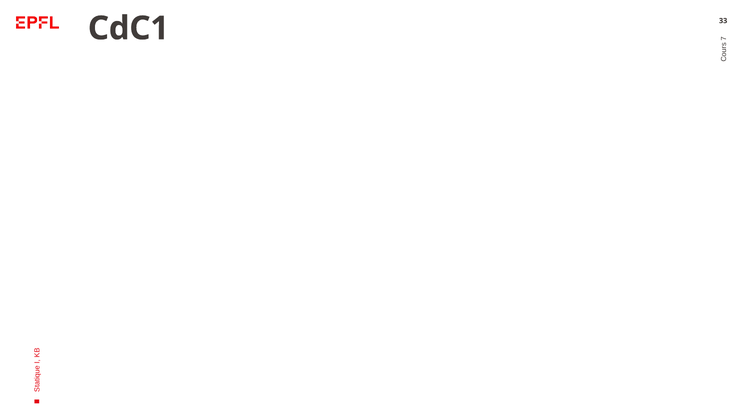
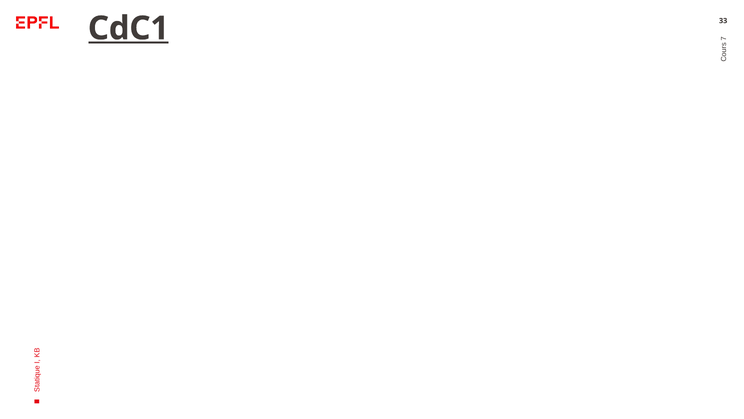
CdC1 underline: none -> present
